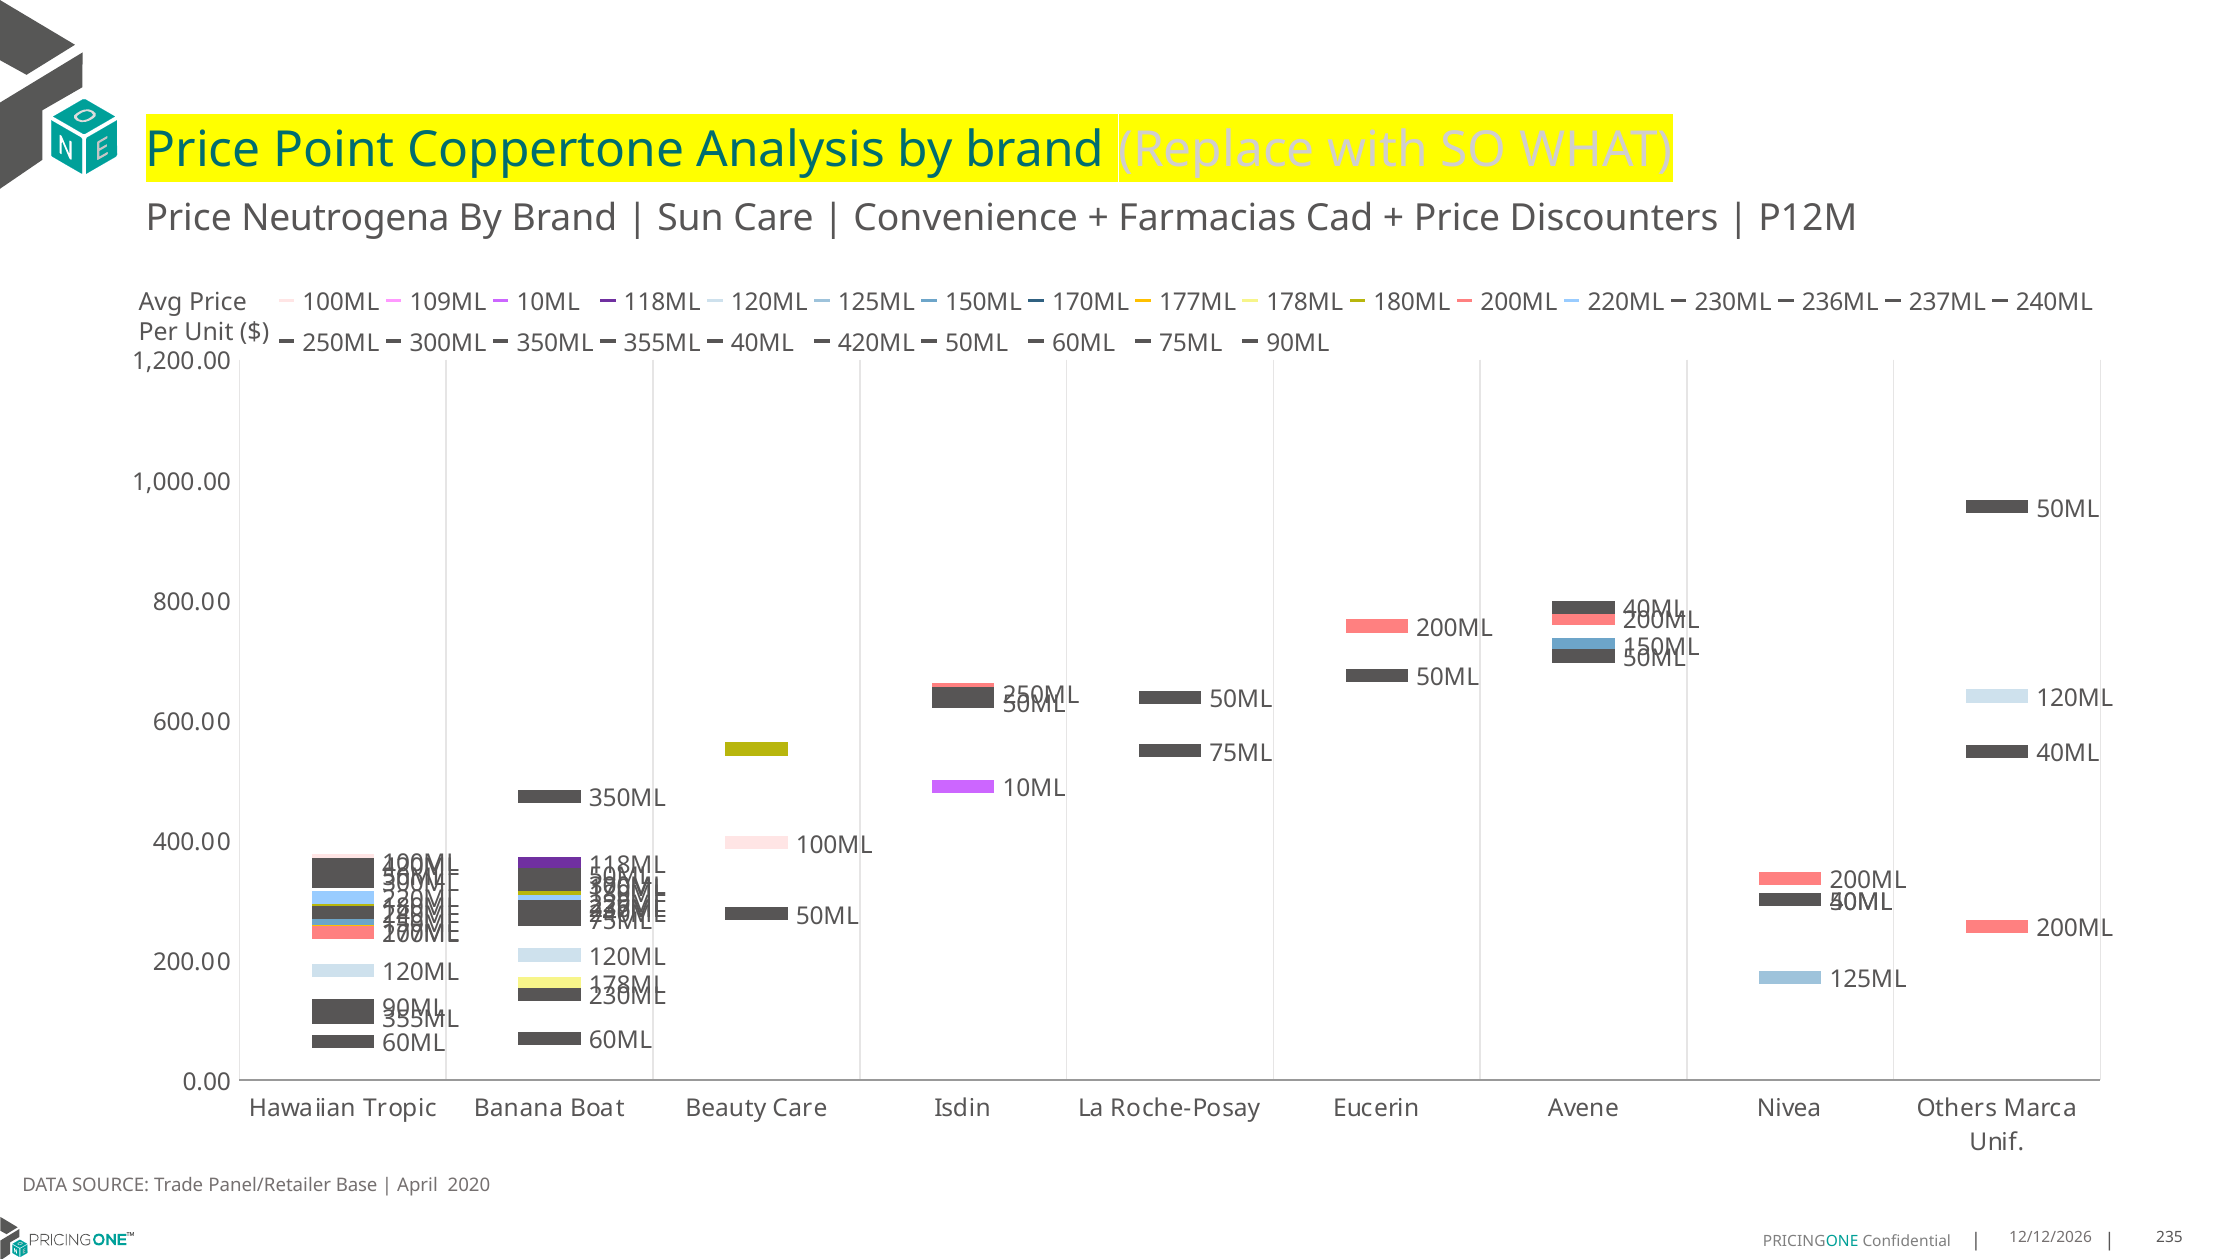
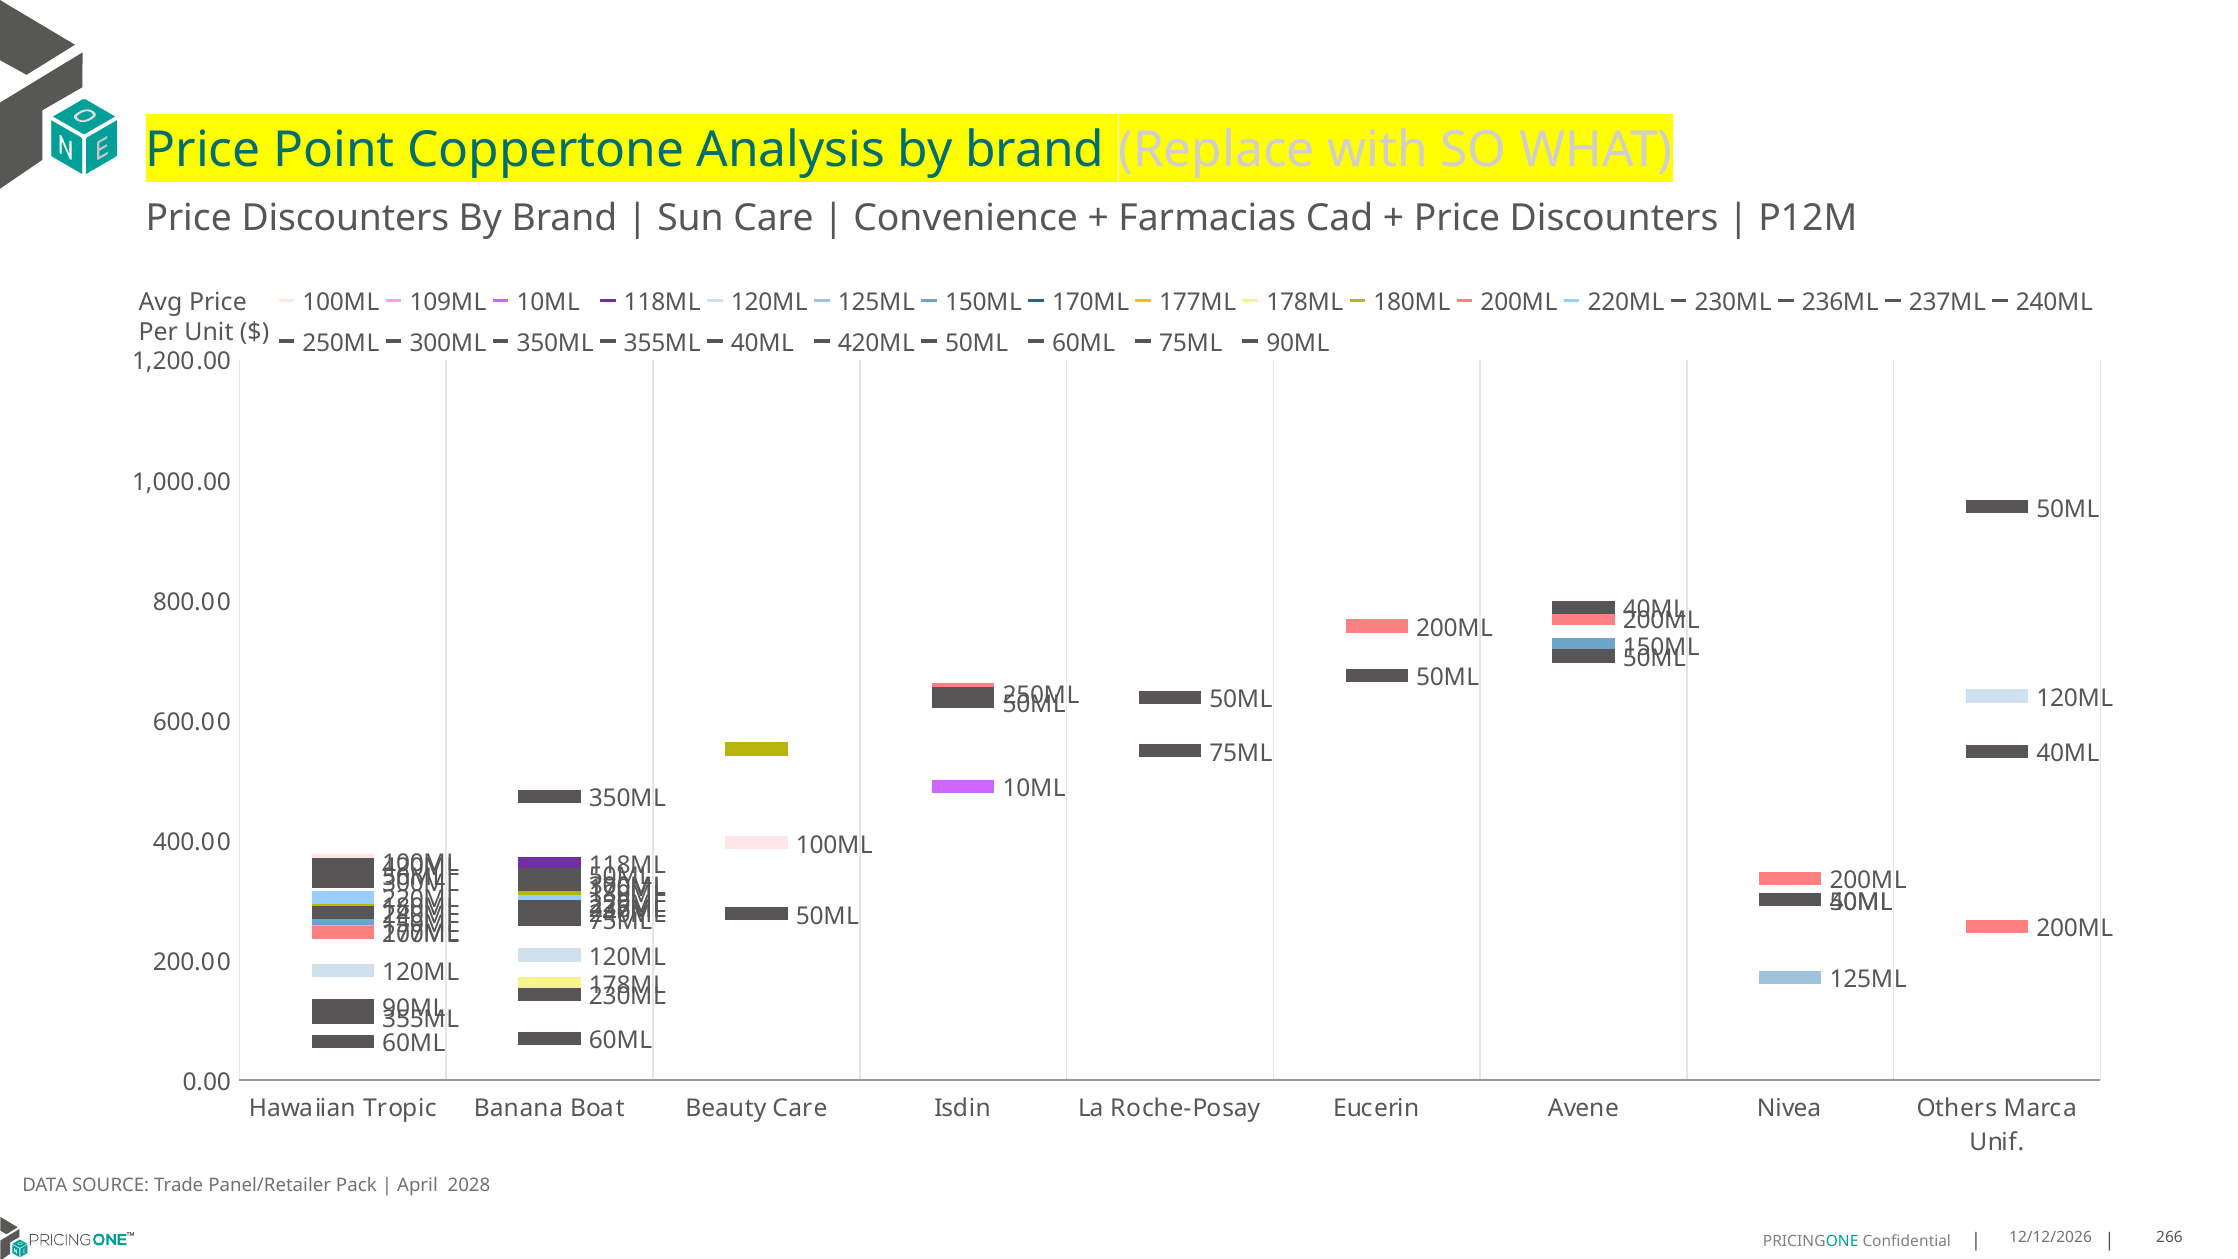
Neutrogena at (346, 218): Neutrogena -> Discounters
Base: Base -> Pack
2020: 2020 -> 2028
235: 235 -> 266
